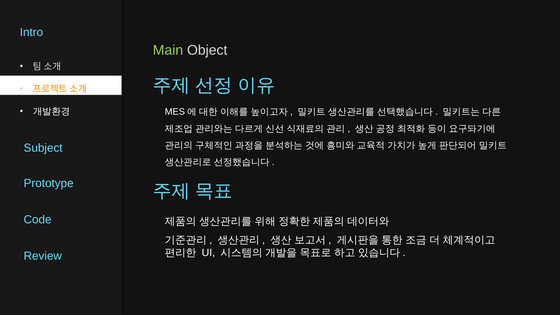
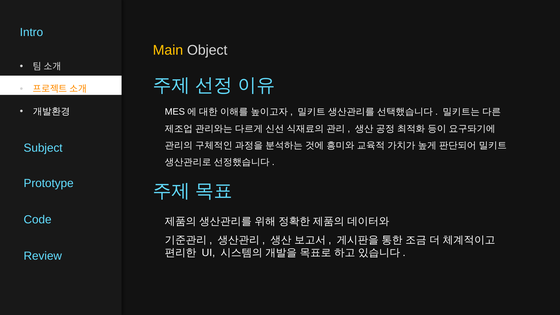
Main colour: light green -> yellow
